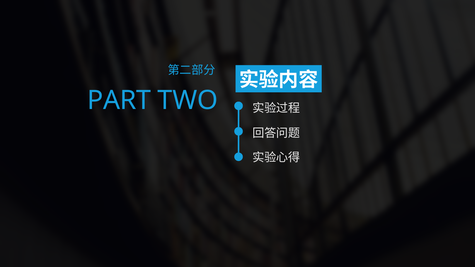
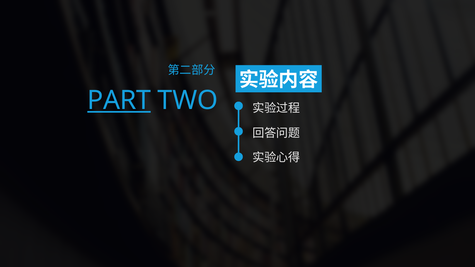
PART underline: none -> present
